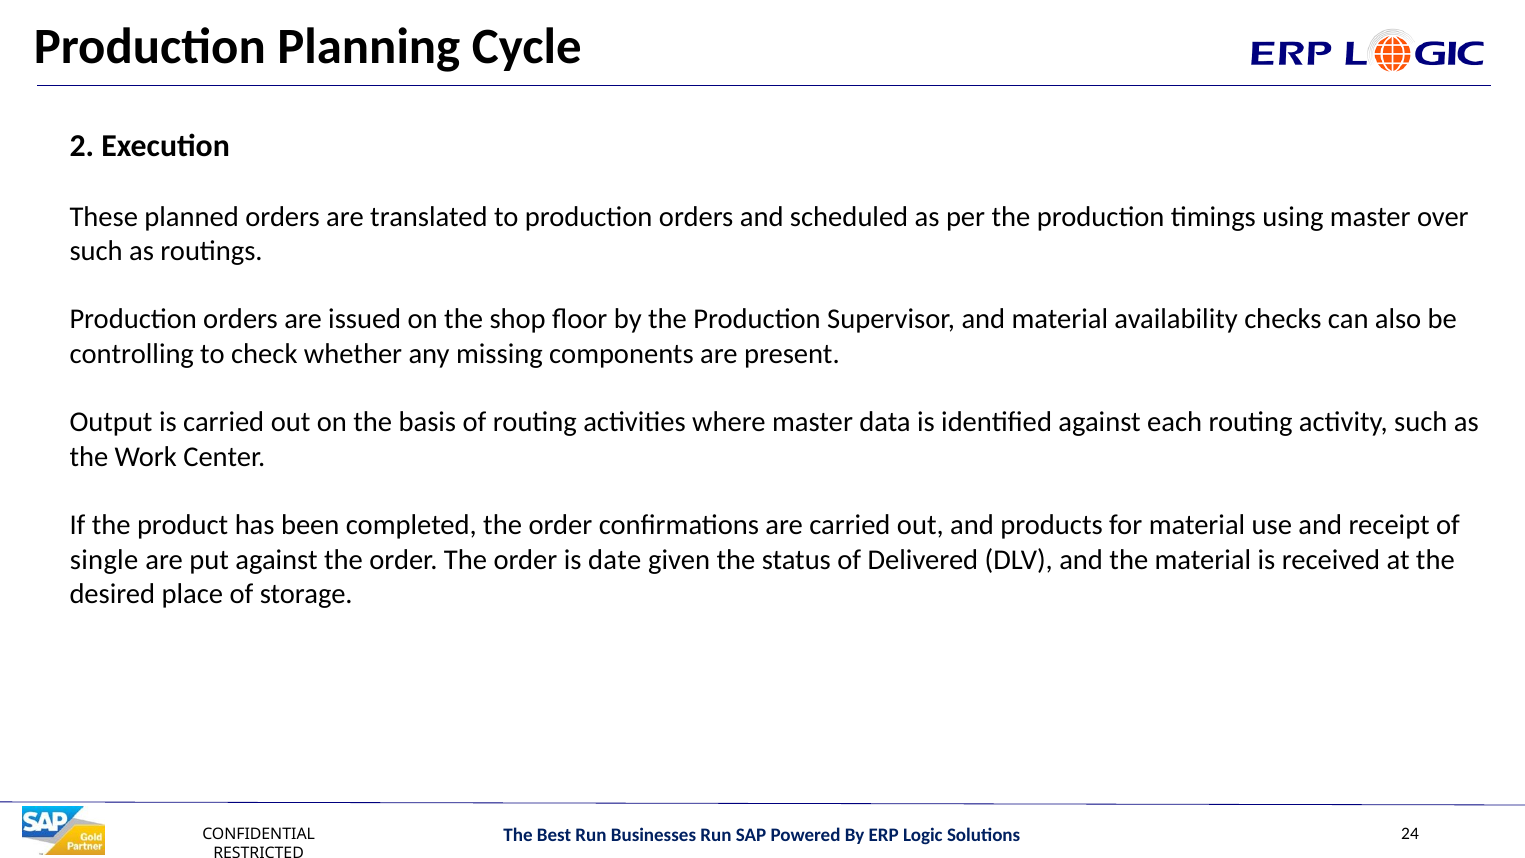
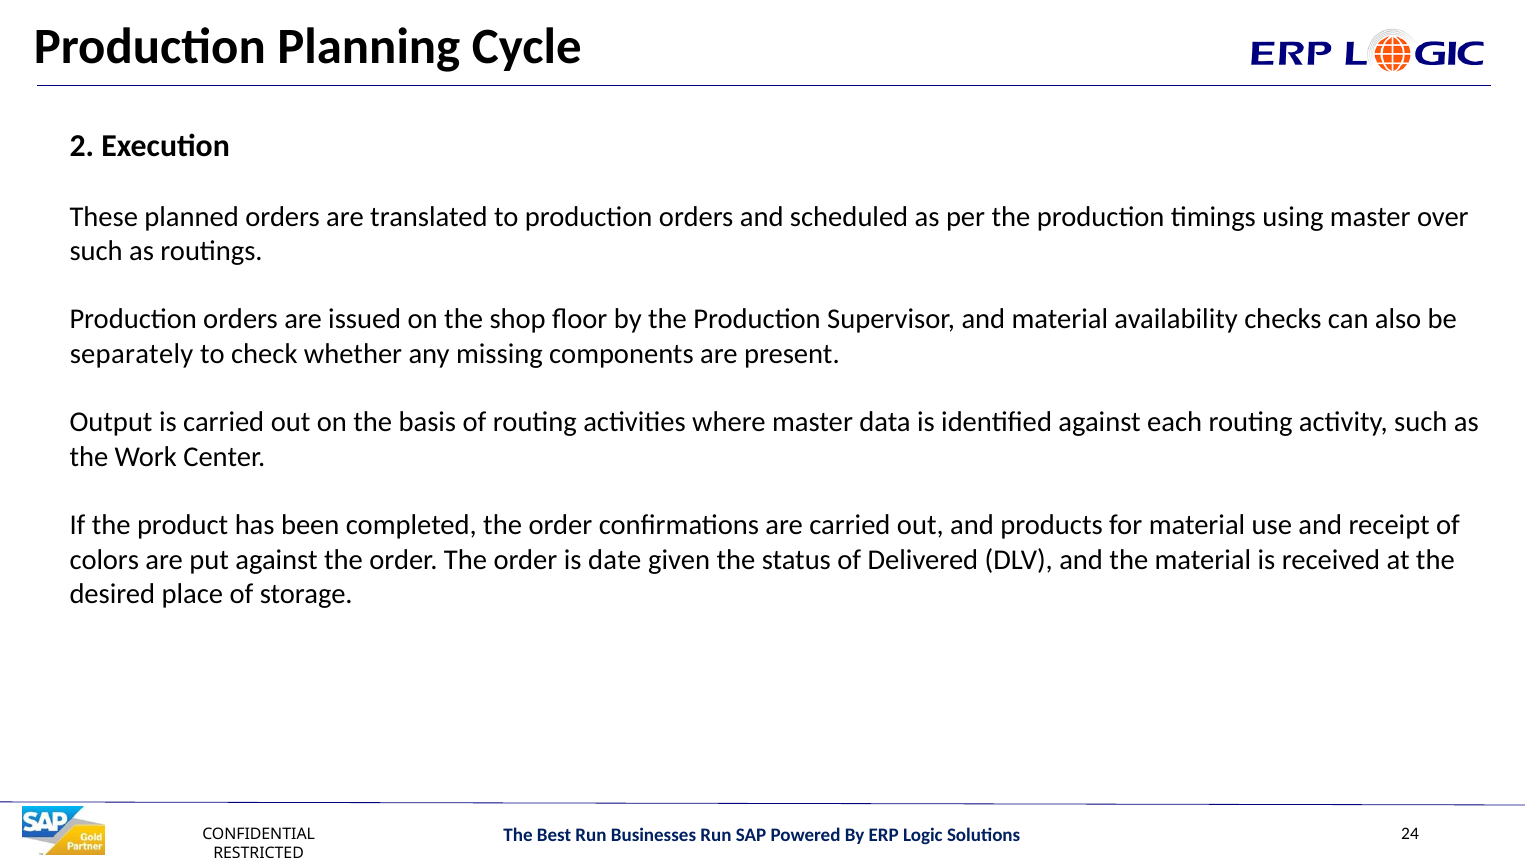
controlling: controlling -> separately
single: single -> colors
